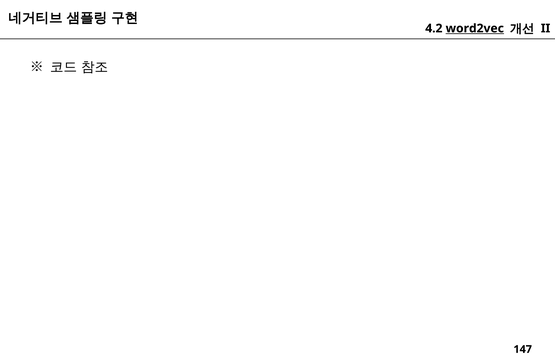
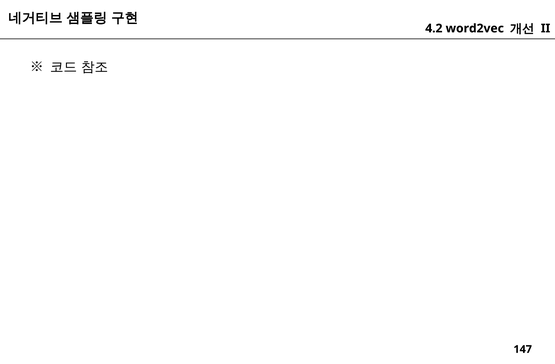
word2vec underline: present -> none
